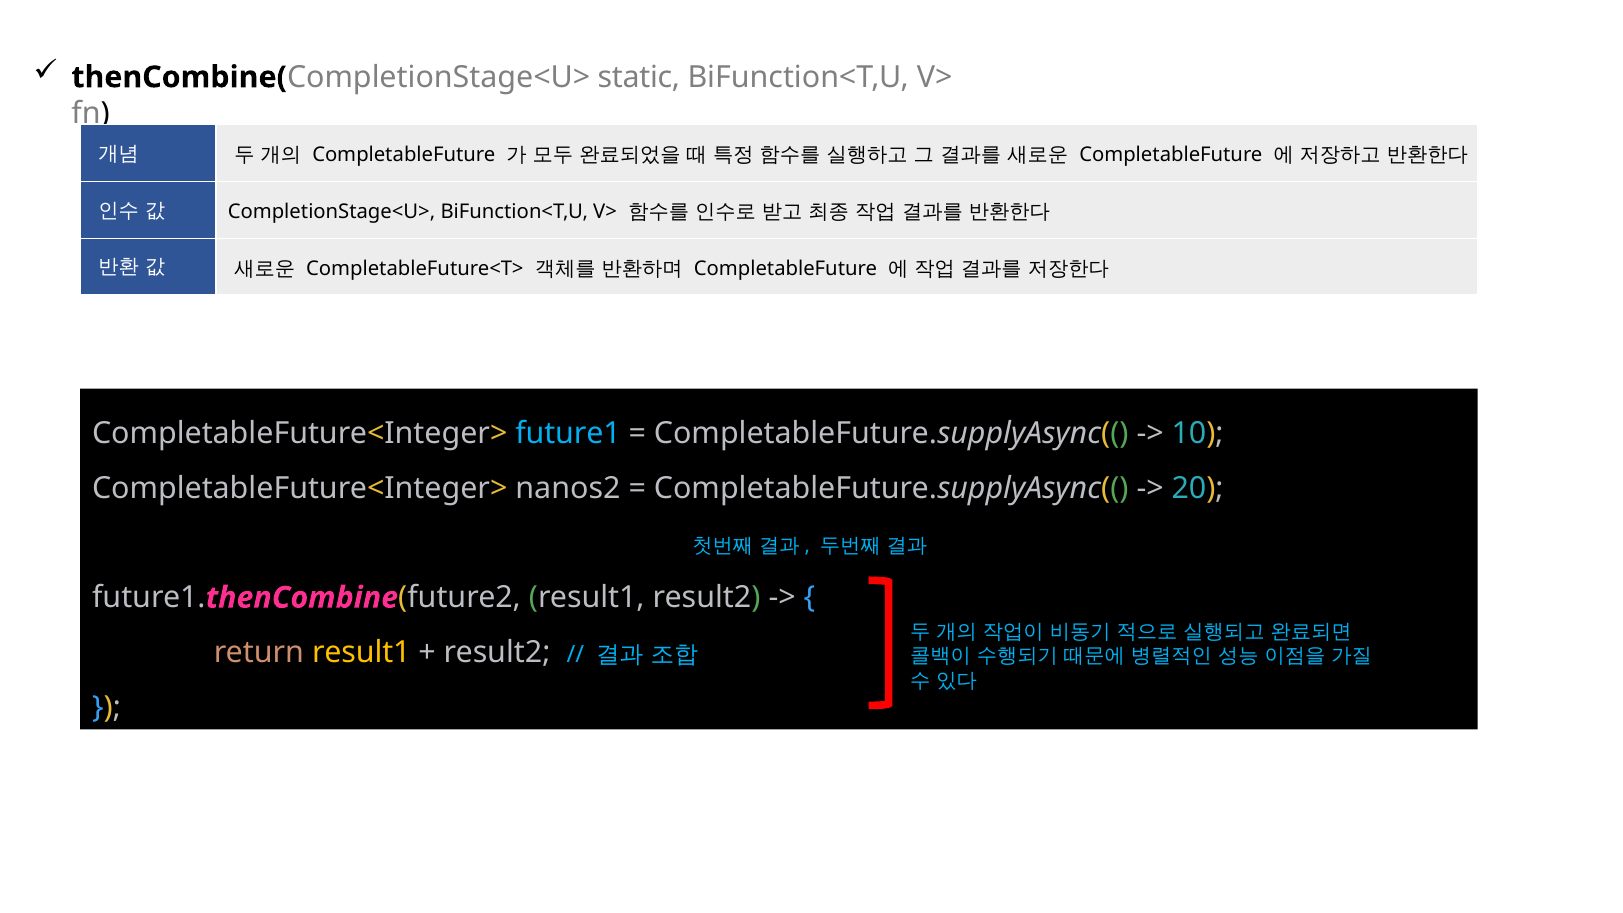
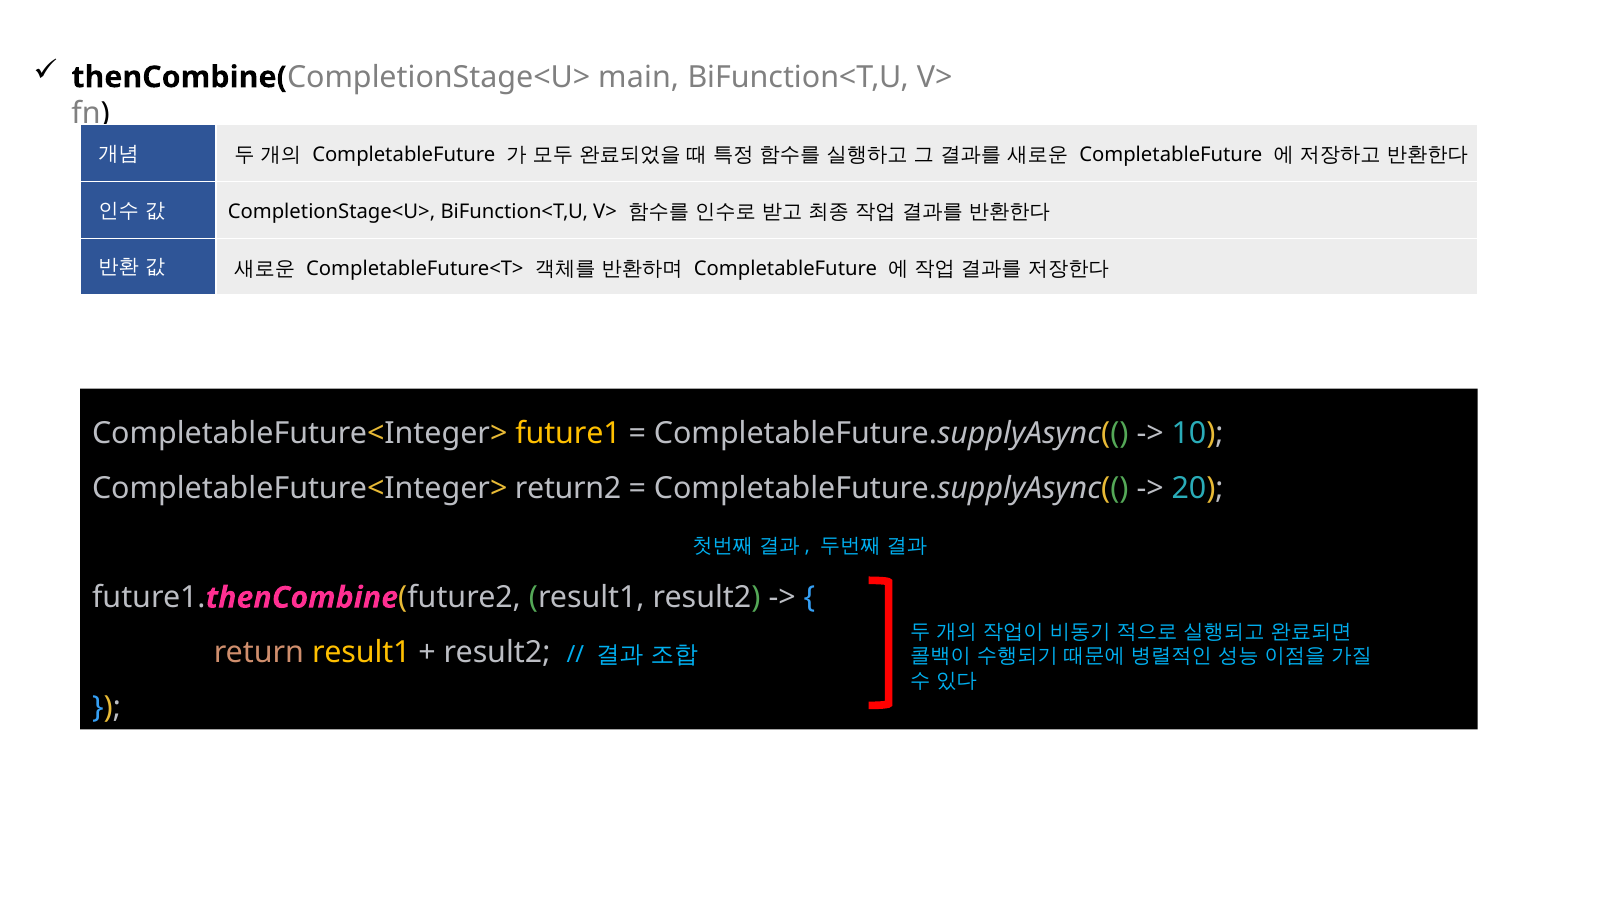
static: static -> main
future1 at (568, 433) colour: light blue -> yellow
nanos2: nanos2 -> return2
